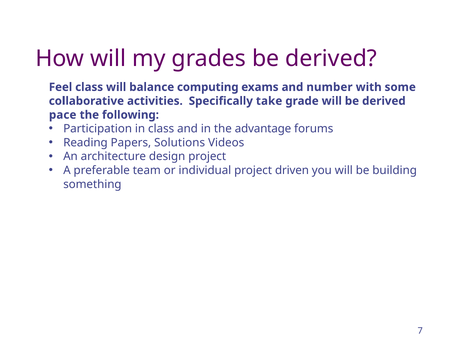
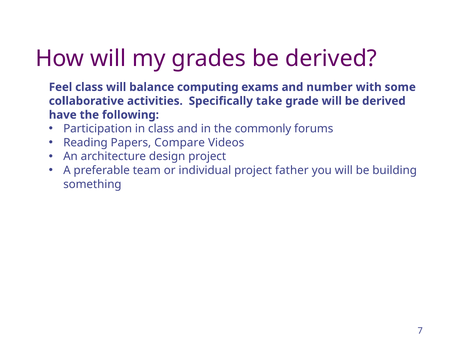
pace: pace -> have
advantage: advantage -> commonly
Solutions: Solutions -> Compare
driven: driven -> father
